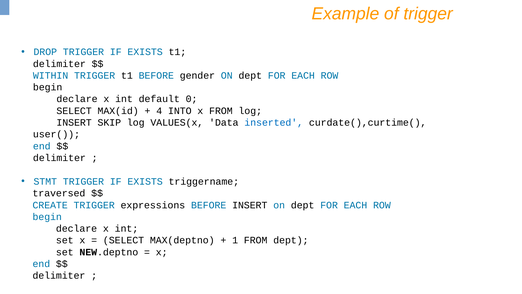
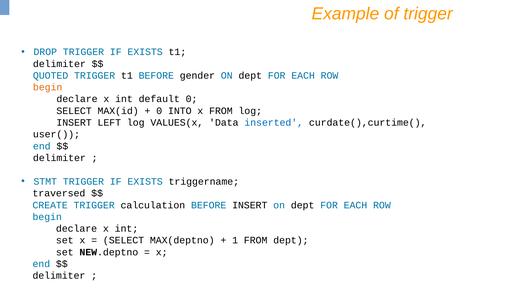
WITHIN: WITHIN -> QUOTED
begin at (48, 87) colour: black -> orange
4 at (159, 111): 4 -> 0
SKIP: SKIP -> LEFT
expressions: expressions -> calculation
